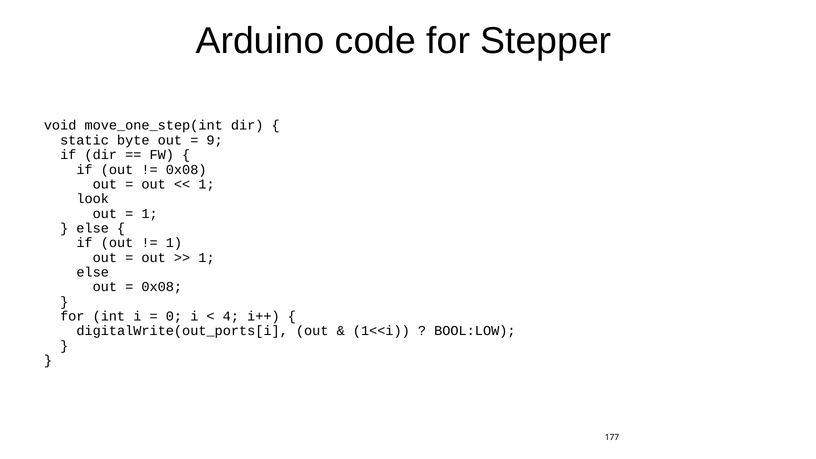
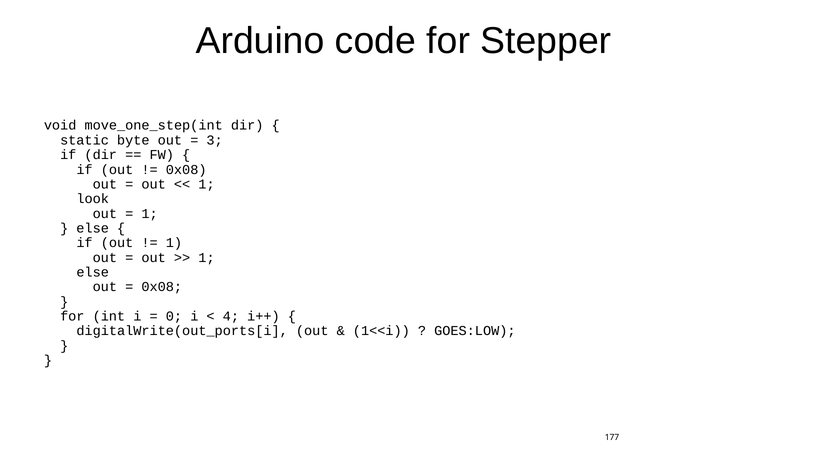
9: 9 -> 3
BOOL:LOW: BOOL:LOW -> GOES:LOW
